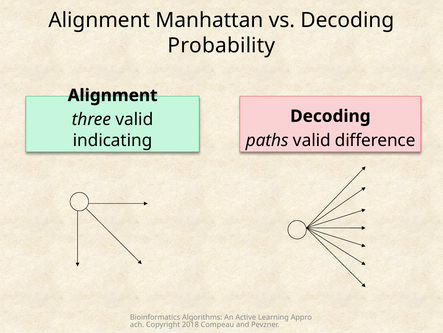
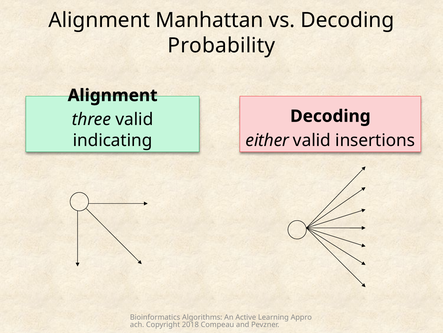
paths: paths -> either
difference: difference -> insertions
